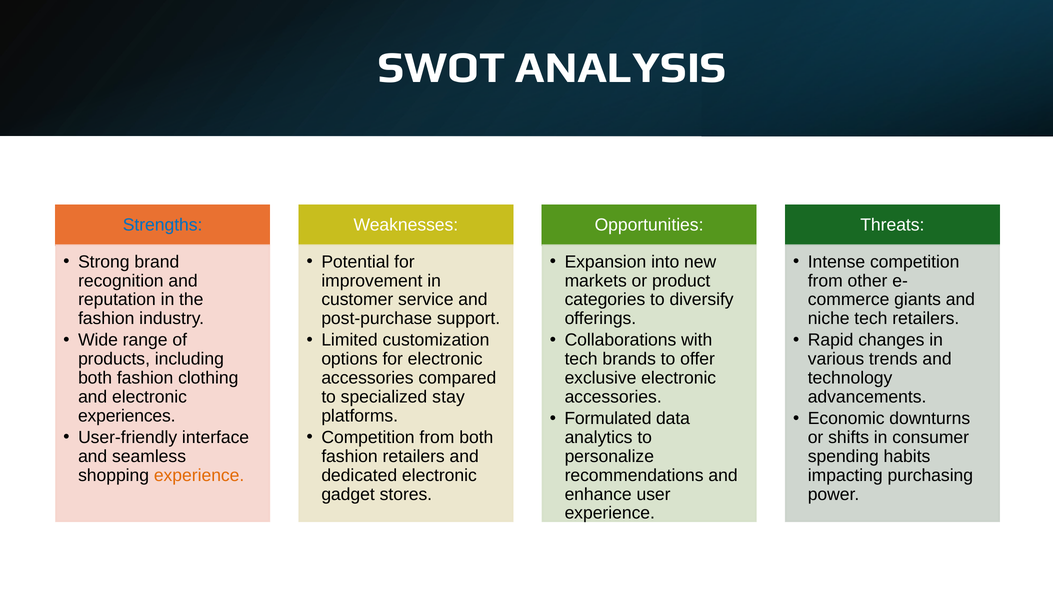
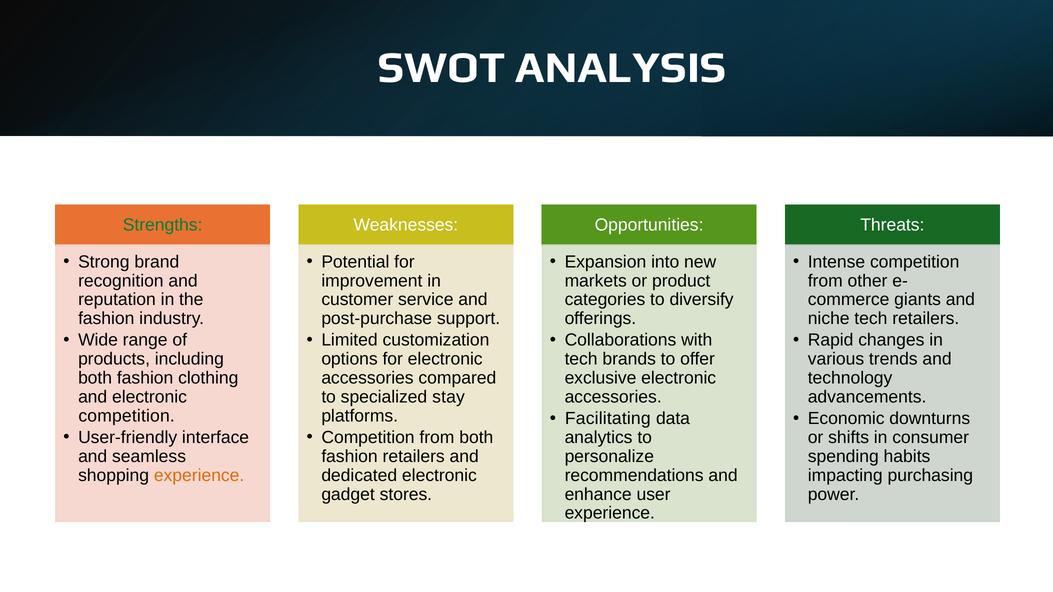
Strengths colour: blue -> green
experiences at (127, 416): experiences -> competition
Formulated: Formulated -> Facilitating
